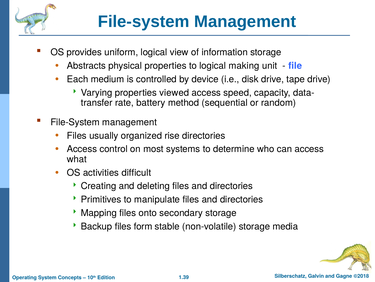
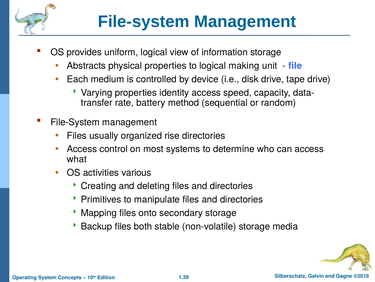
viewed: viewed -> identity
difficult: difficult -> various
form: form -> both
